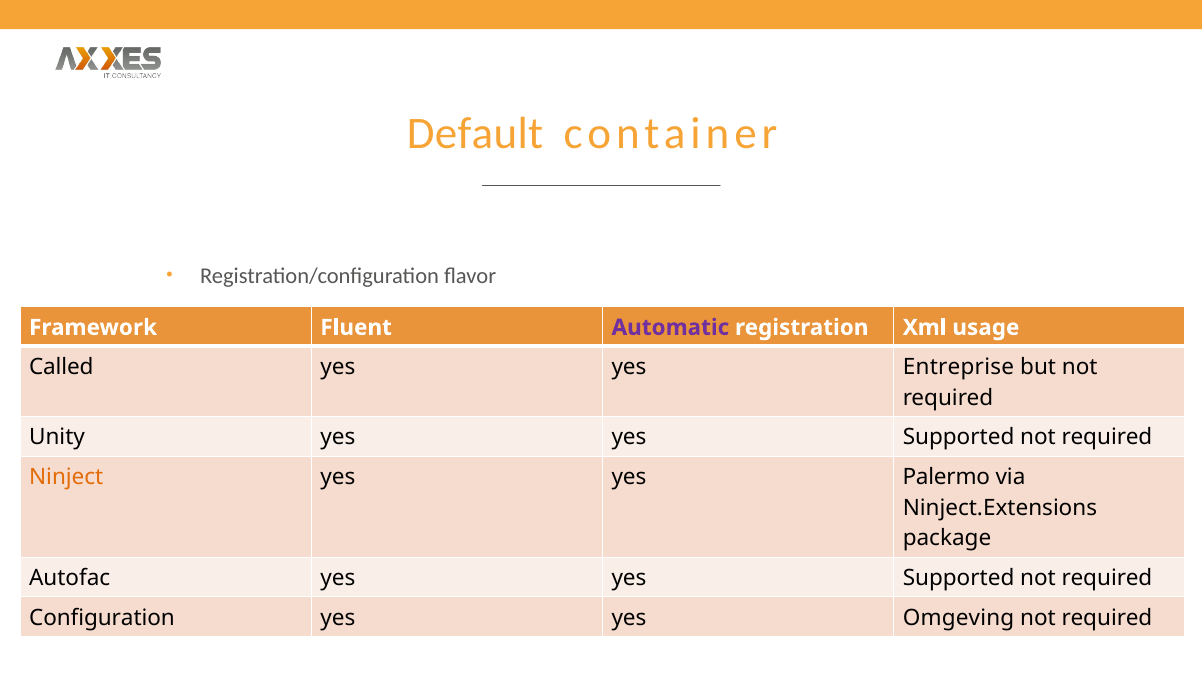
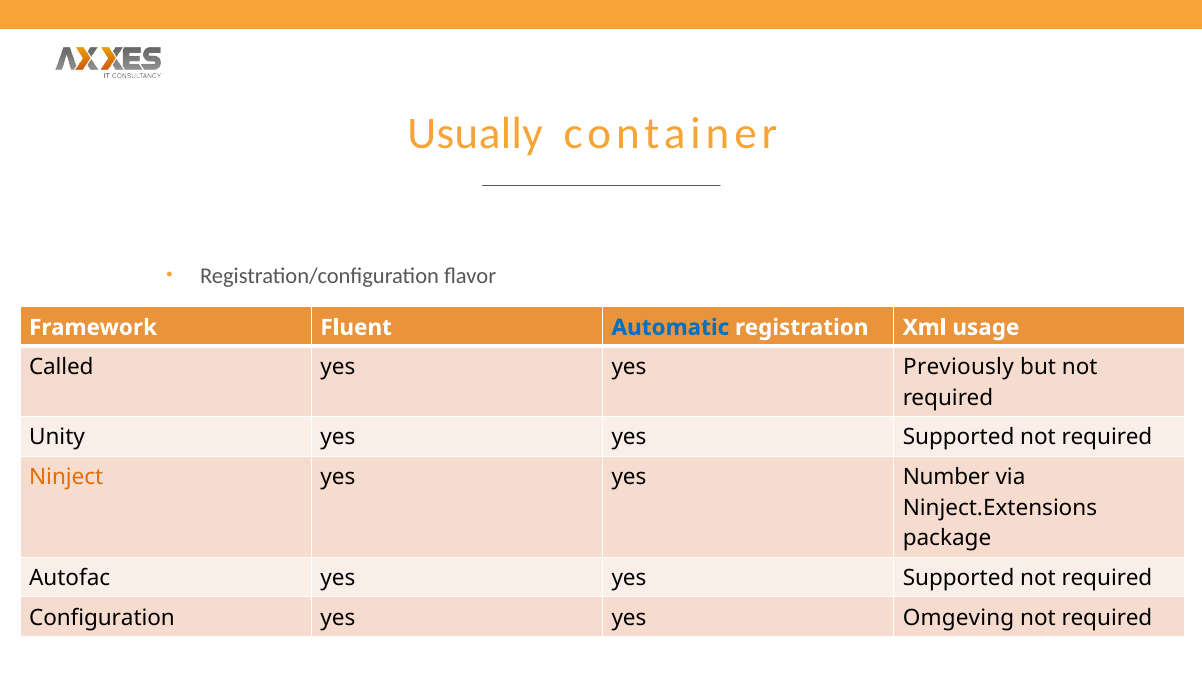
Default: Default -> Usually
Automatic colour: purple -> blue
Entreprise: Entreprise -> Previously
Palermo: Palermo -> Number
